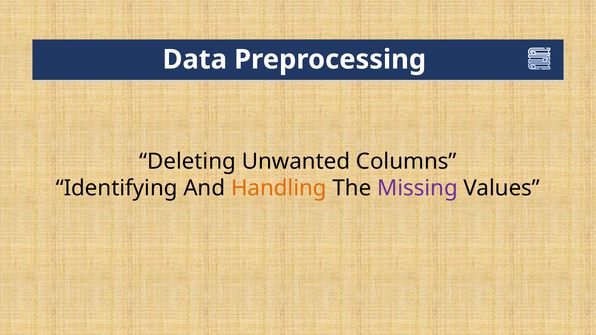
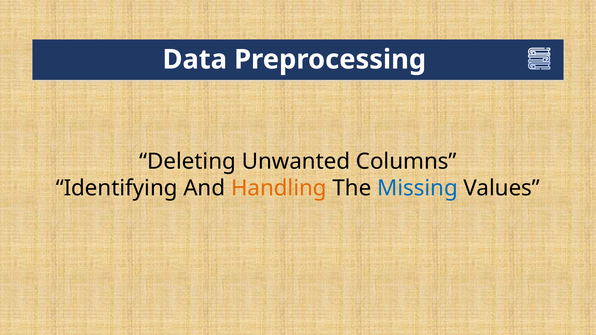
Missing colour: purple -> blue
